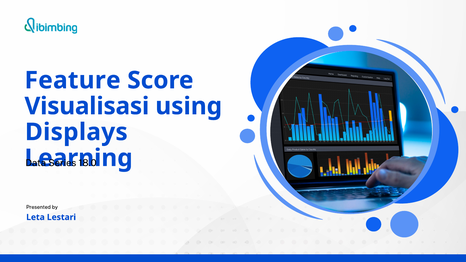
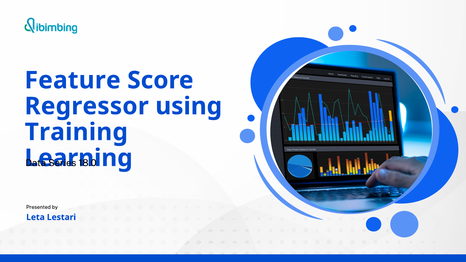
Visualisasi: Visualisasi -> Regressor
Displays: Displays -> Training
